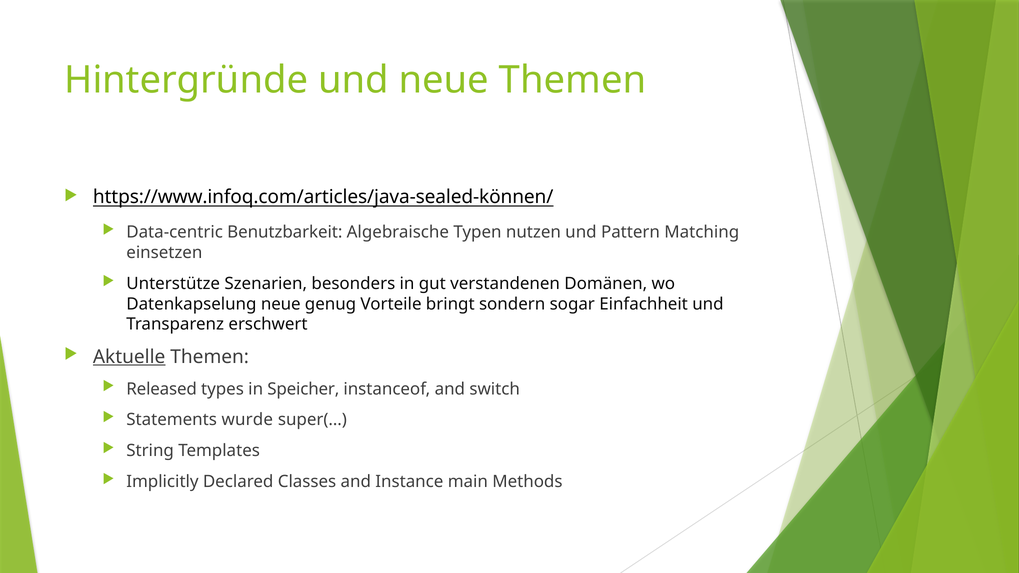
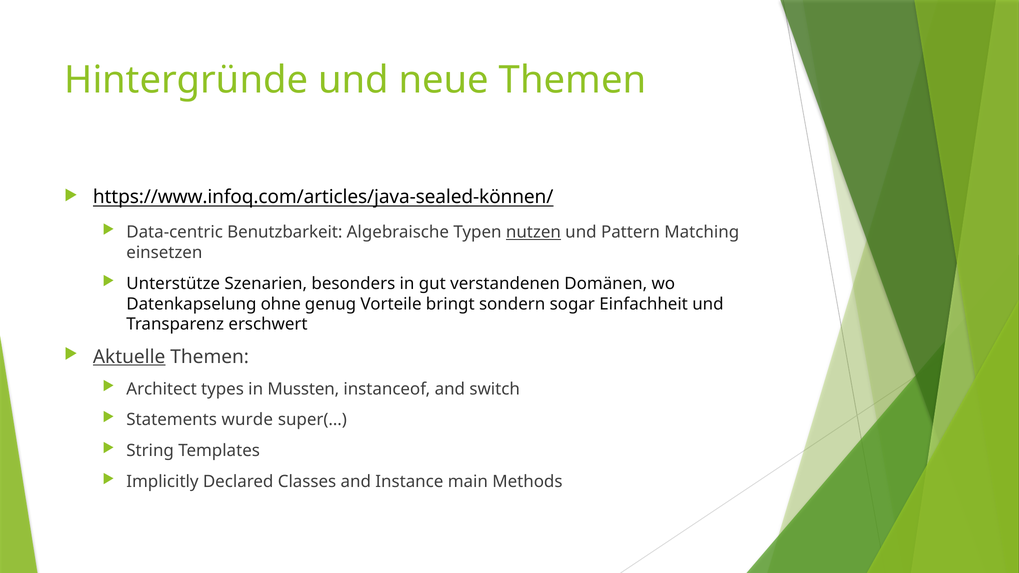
nutzen underline: none -> present
Datenkapselung neue: neue -> ohne
Released: Released -> Architect
Speicher: Speicher -> Mussten
